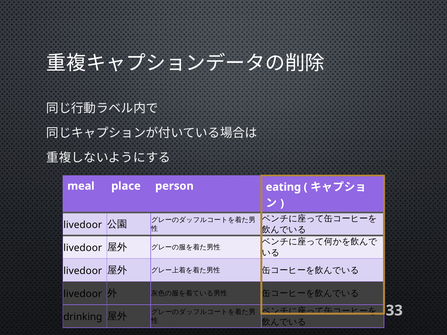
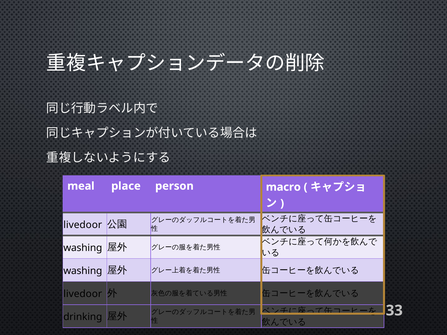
eating: eating -> macro
livedoor at (83, 248): livedoor -> washing
livedoor at (83, 271): livedoor -> washing
